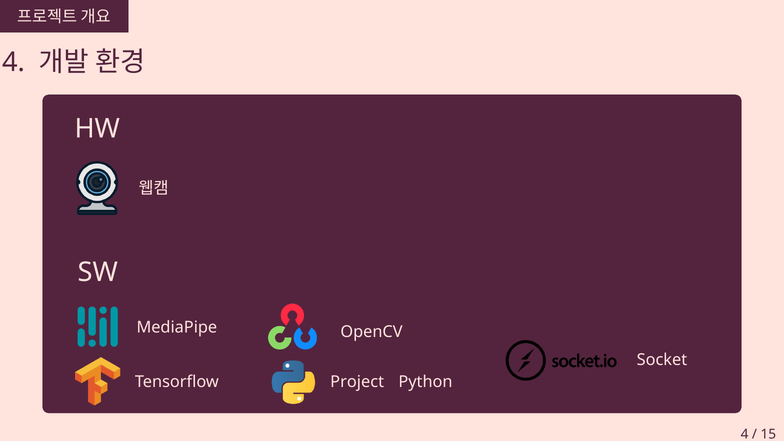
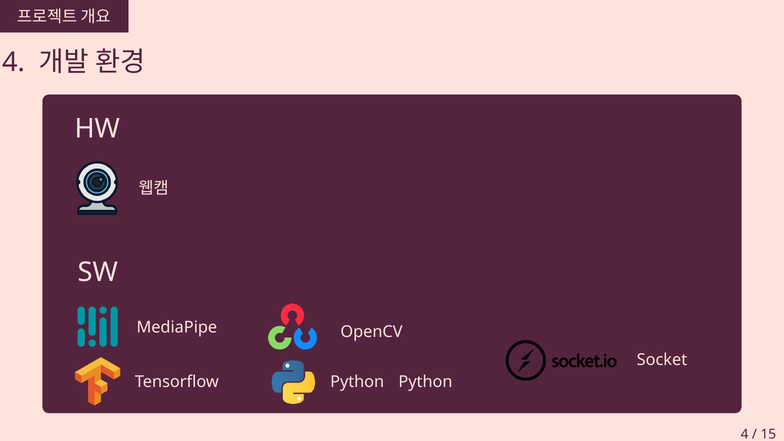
Tensorflow Project: Project -> Python
